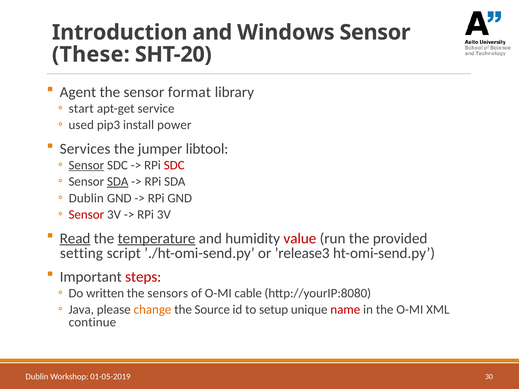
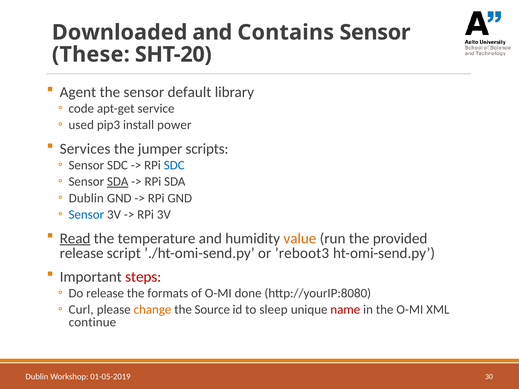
Introduction: Introduction -> Downloaded
Windows: Windows -> Contains
format: format -> default
start: start -> code
libtool: libtool -> scripts
Sensor at (86, 165) underline: present -> none
SDC at (174, 165) colour: red -> blue
Sensor at (86, 215) colour: red -> blue
temperature underline: present -> none
value colour: red -> orange
setting at (81, 253): setting -> release
’release3: ’release3 -> ’reboot3
Do written: written -> release
sensors: sensors -> formats
cable: cable -> done
Java: Java -> Curl
setup: setup -> sleep
